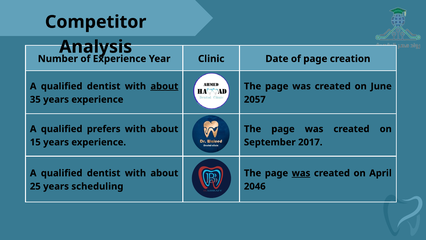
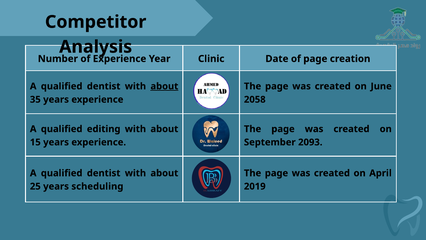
2057: 2057 -> 2058
prefers: prefers -> editing
2017: 2017 -> 2093
was at (301, 173) underline: present -> none
2046: 2046 -> 2019
